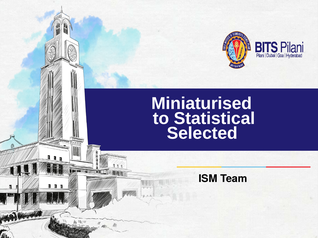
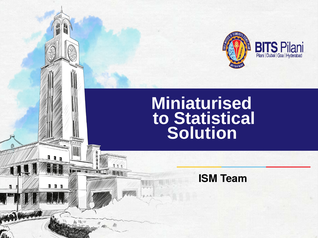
Selected: Selected -> Solution
